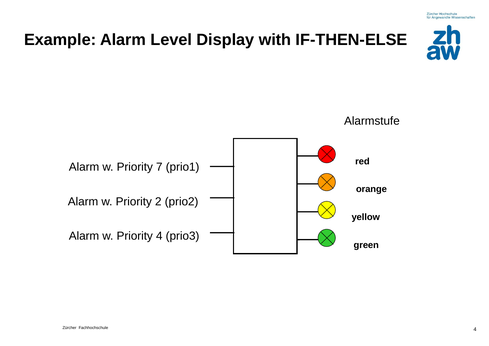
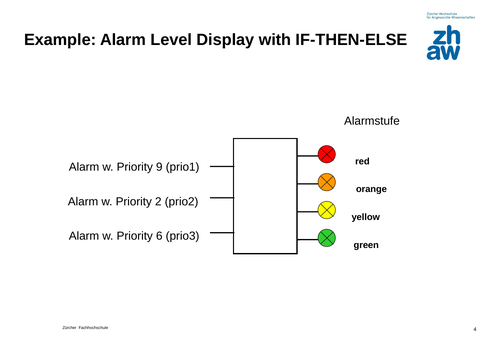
7: 7 -> 9
Priority 4: 4 -> 6
